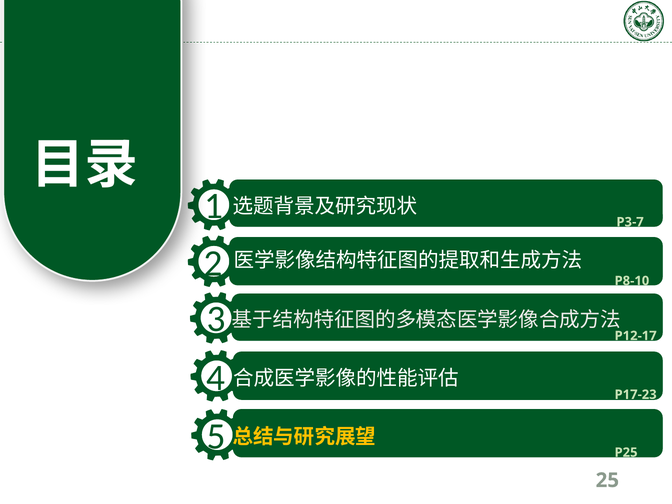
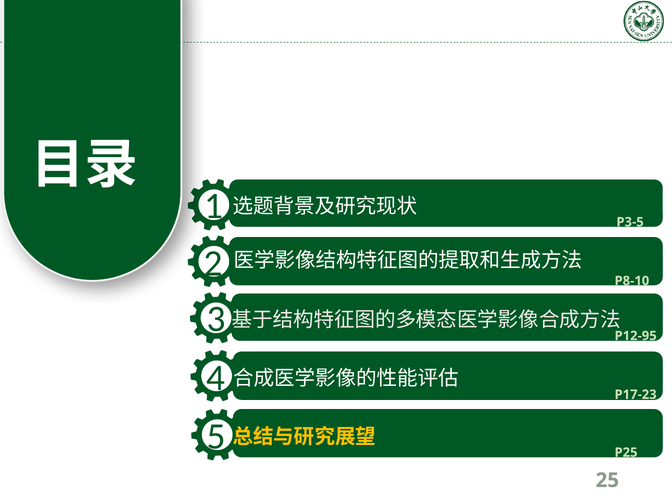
P3-7: P3-7 -> P3-5
P12-17: P12-17 -> P12-95
